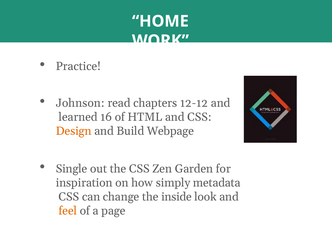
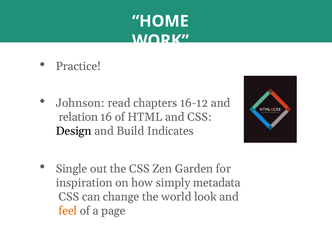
12-12: 12-12 -> 16-12
learned: learned -> relation
Design colour: orange -> black
Webpage: Webpage -> Indicates
inside: inside -> world
